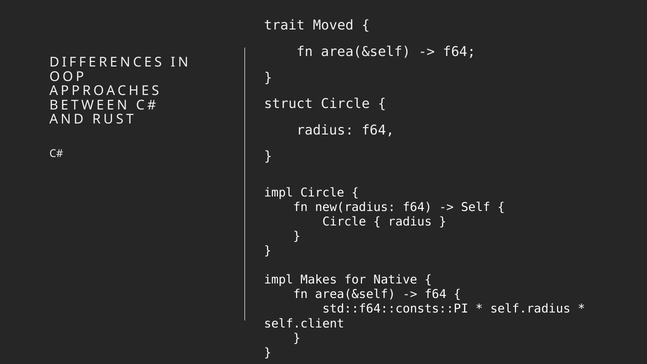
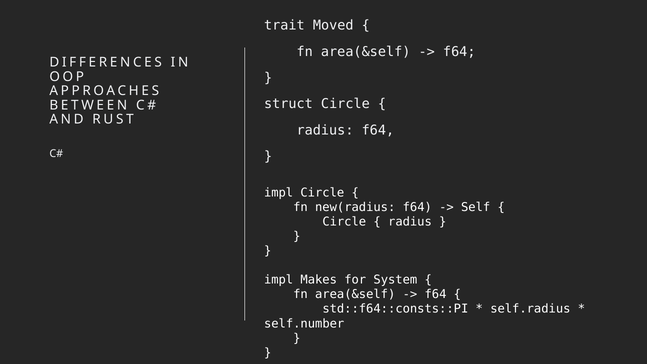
Native: Native -> System
self.client: self.client -> self.number
